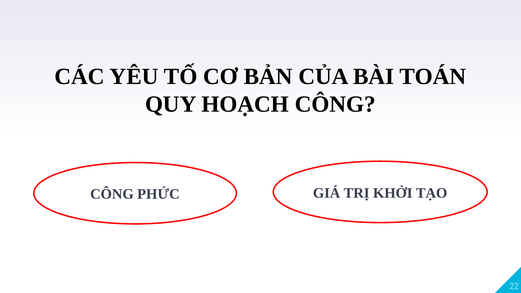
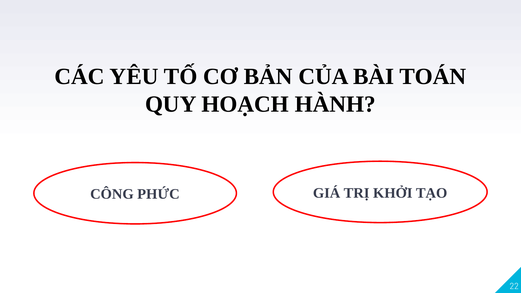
HOẠCH CÔNG: CÔNG -> HÀNH
